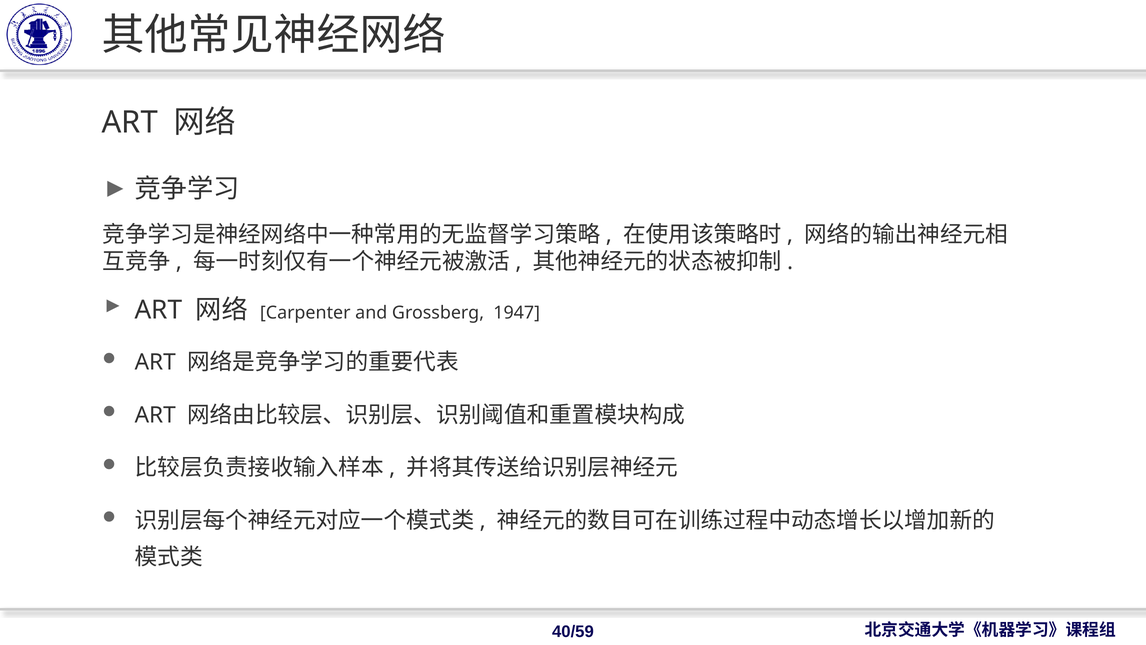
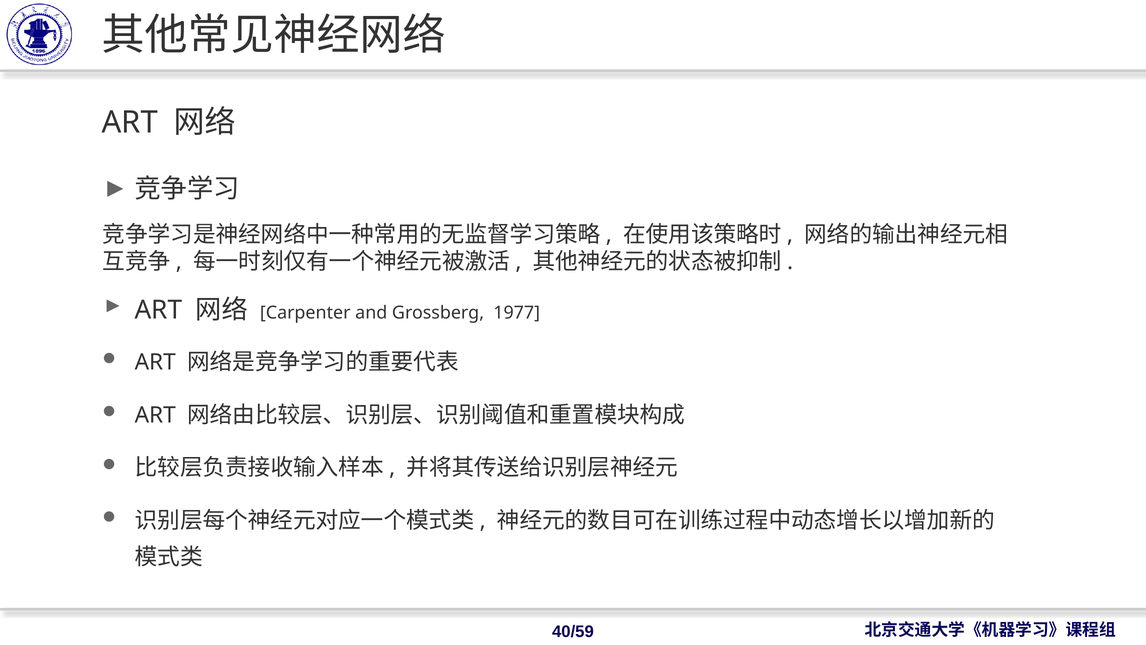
1947: 1947 -> 1977
